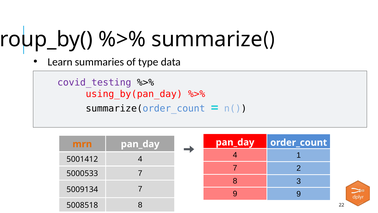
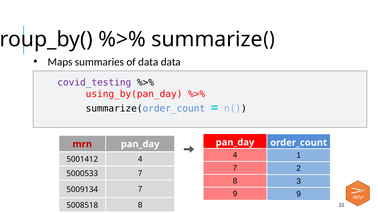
Learn: Learn -> Maps
of type: type -> data
mrn colour: orange -> red
